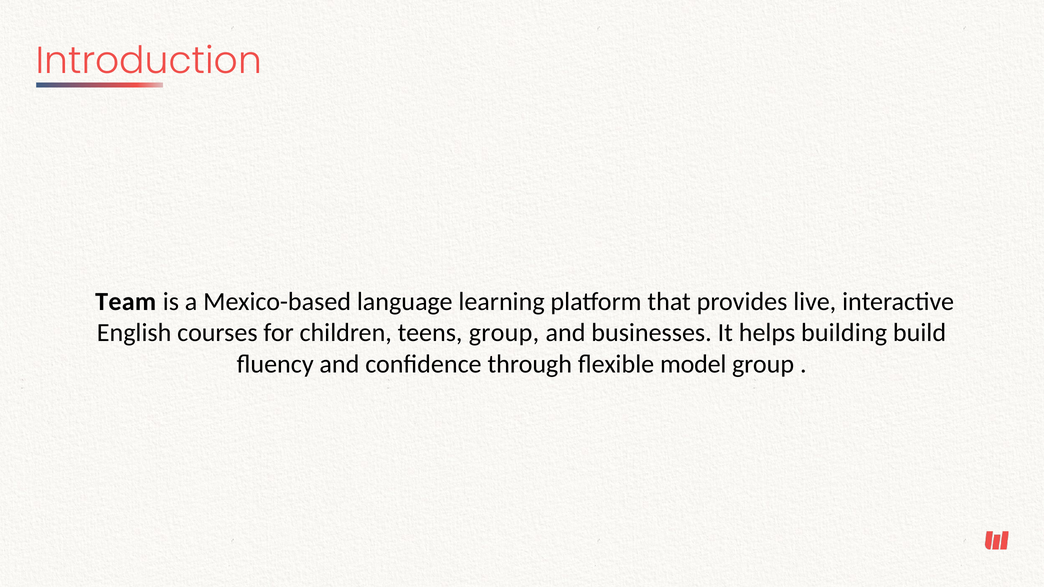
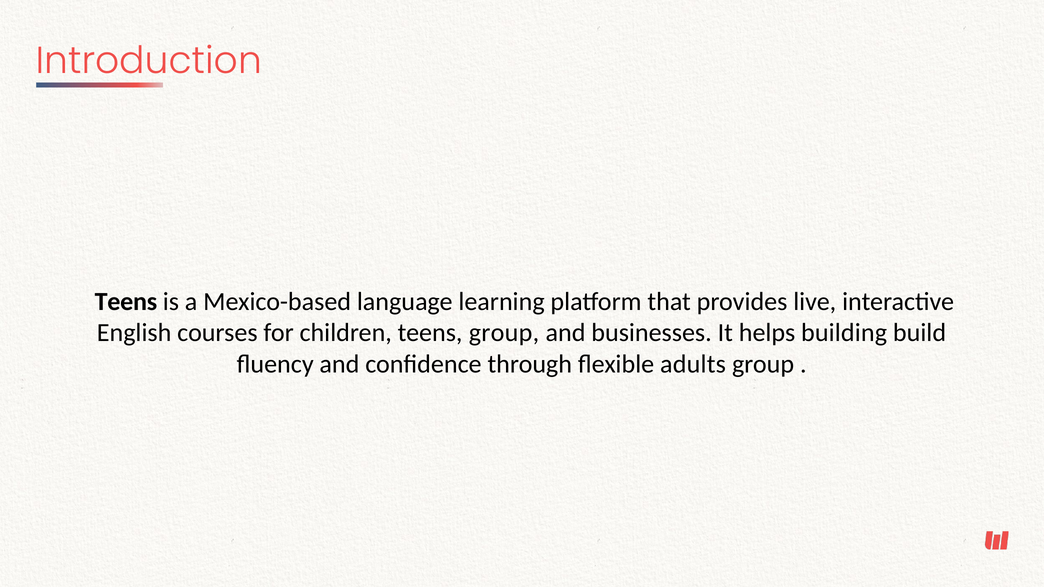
Team at (126, 302): Team -> Teens
model: model -> adults
